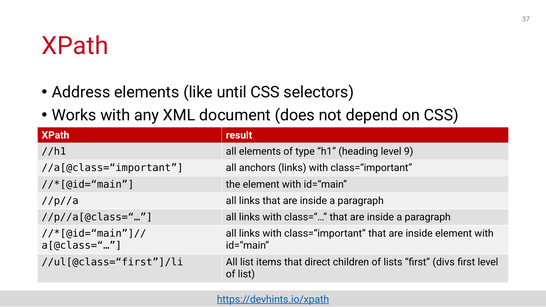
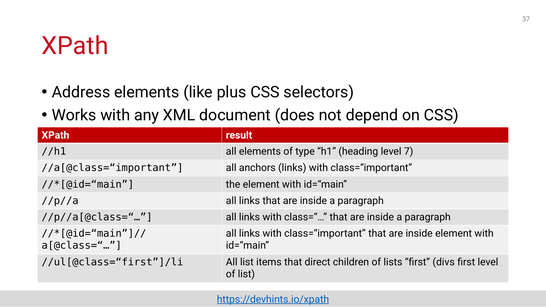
until: until -> plus
9: 9 -> 7
